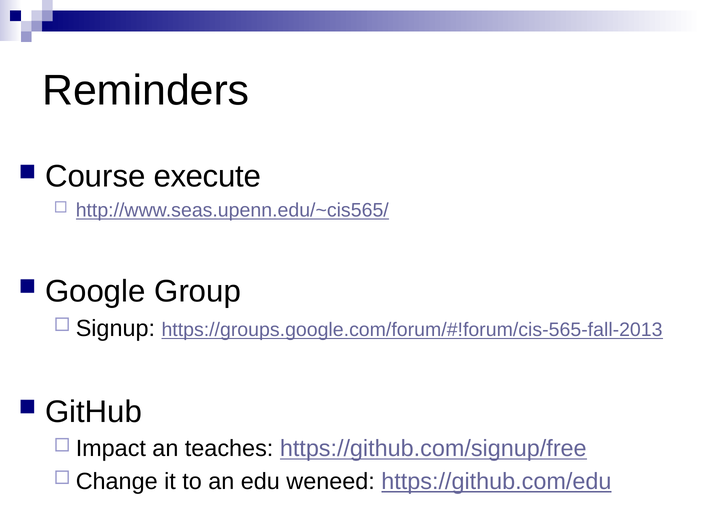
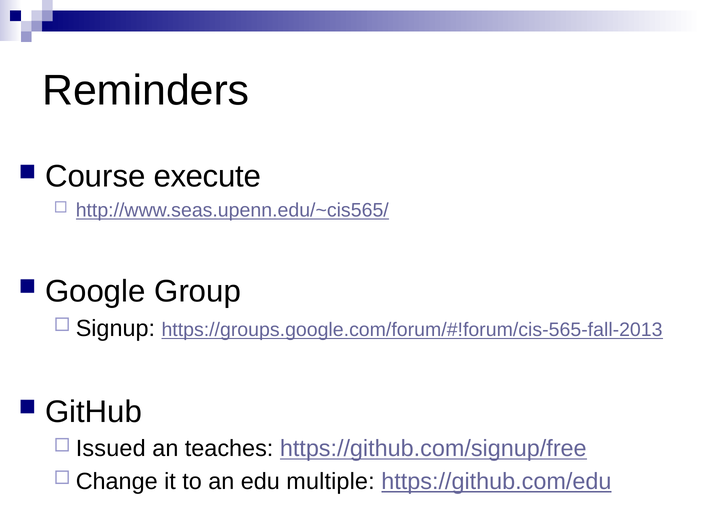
Impact: Impact -> Issued
weneed: weneed -> multiple
